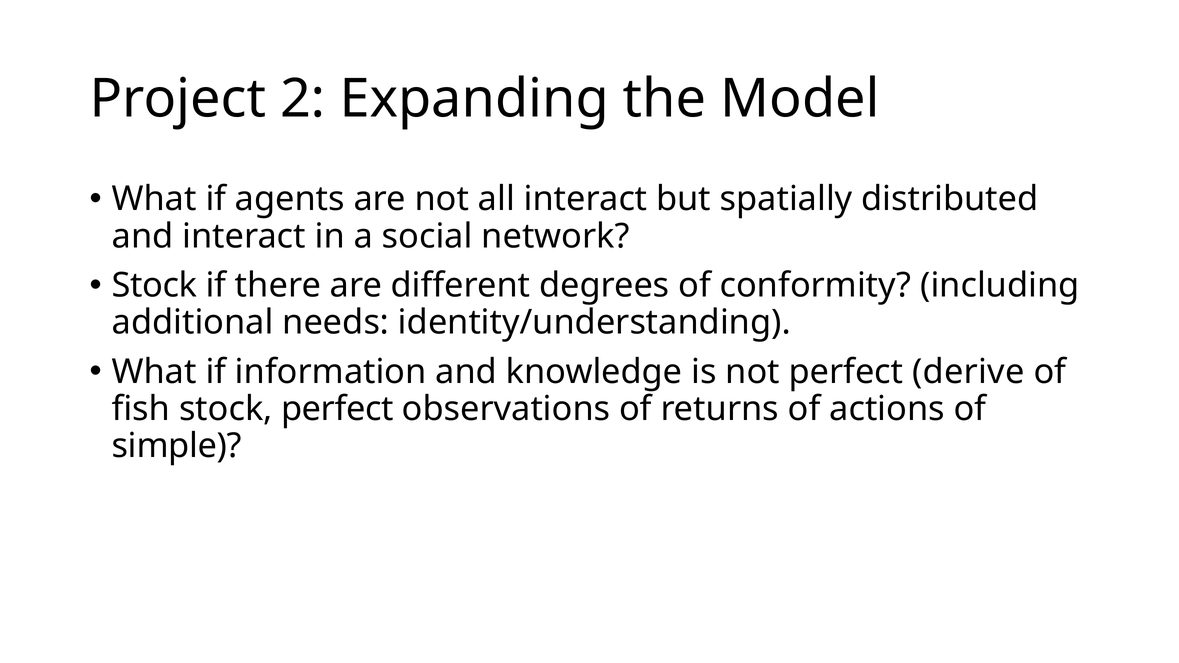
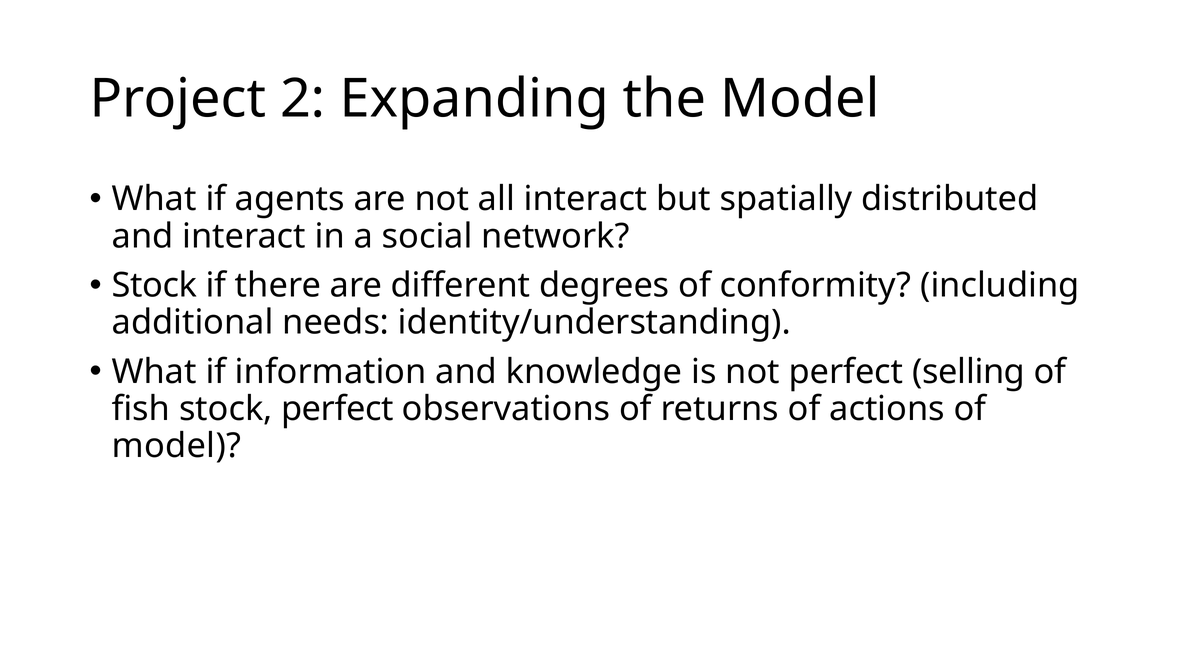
derive: derive -> selling
simple at (177, 446): simple -> model
